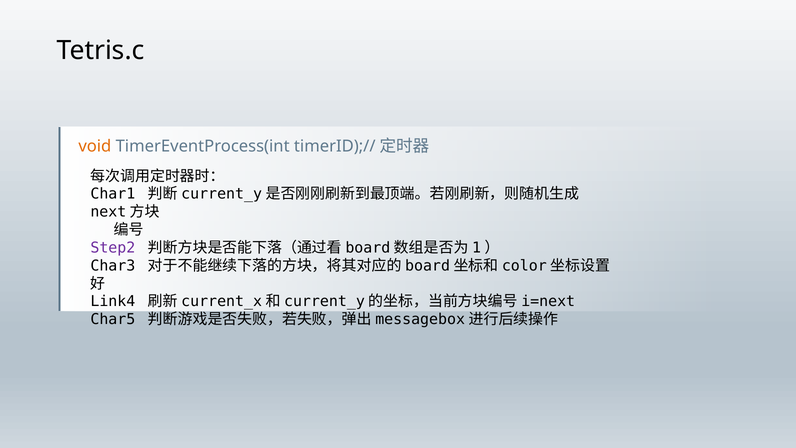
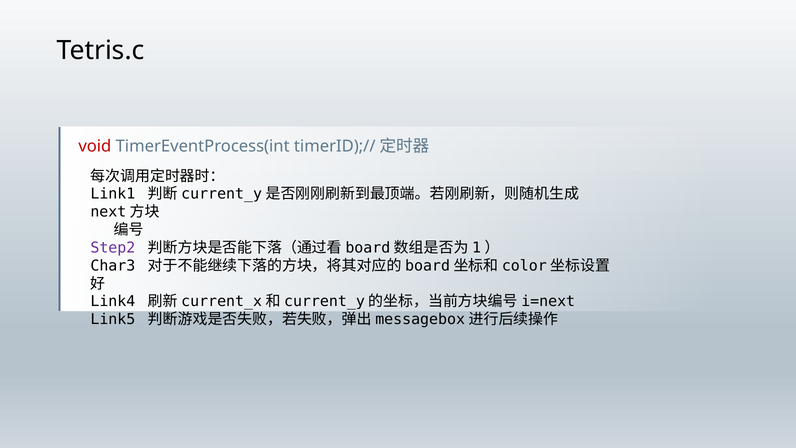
void colour: orange -> red
Char1: Char1 -> Link1
Char5: Char5 -> Link5
